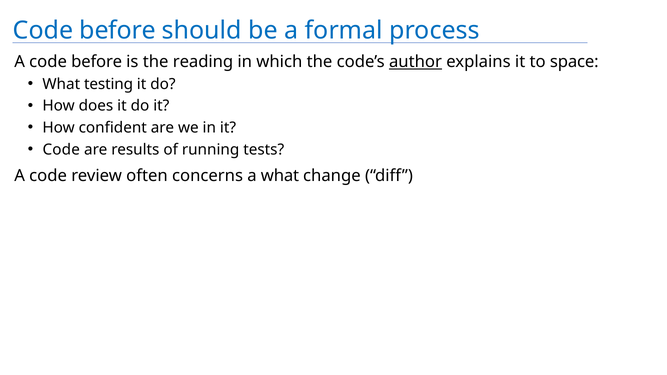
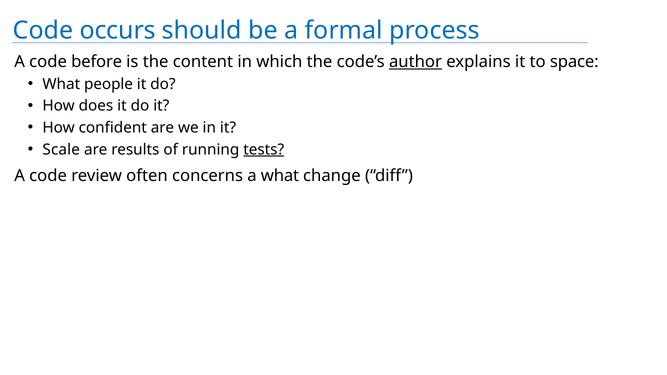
before at (118, 30): before -> occurs
reading: reading -> content
testing: testing -> people
Code at (61, 150): Code -> Scale
tests underline: none -> present
